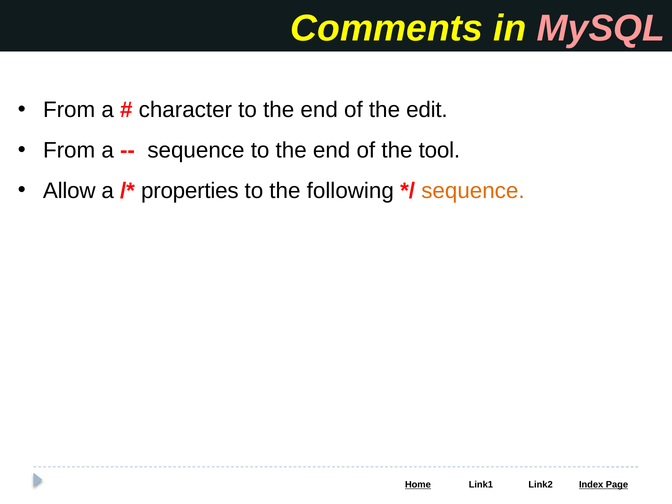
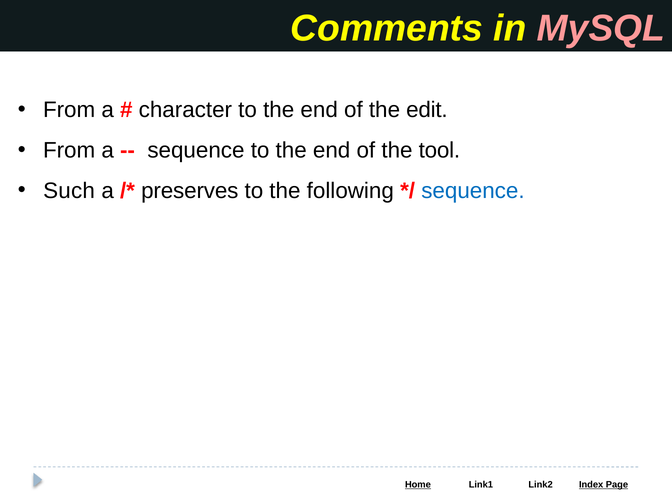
Allow: Allow -> Such
properties: properties -> preserves
sequence at (473, 191) colour: orange -> blue
